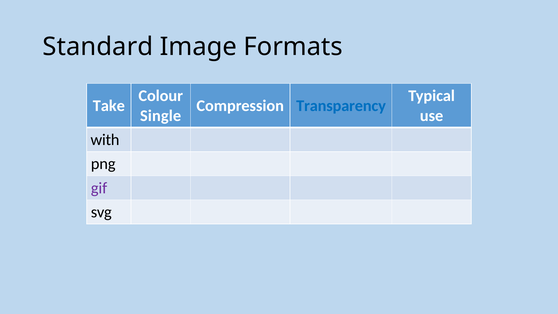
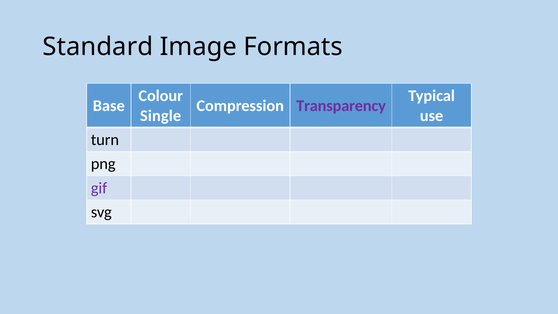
Take: Take -> Base
Transparency colour: blue -> purple
with: with -> turn
